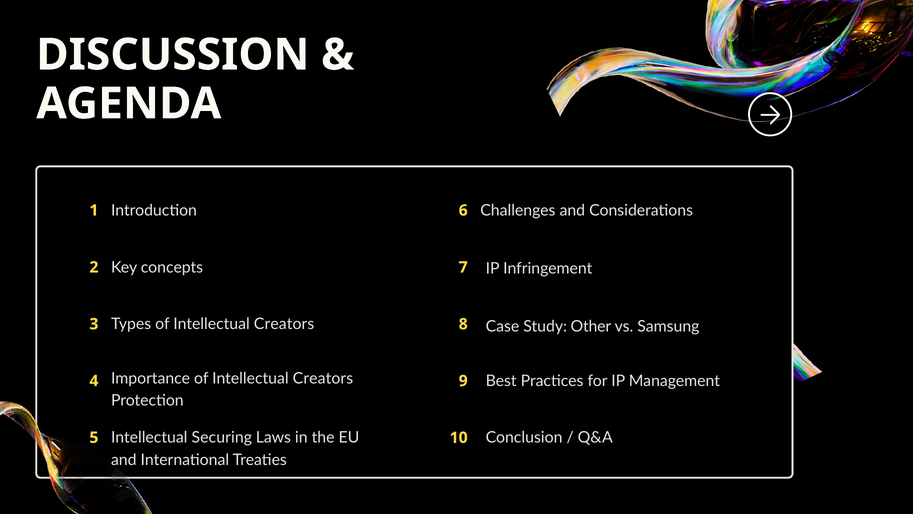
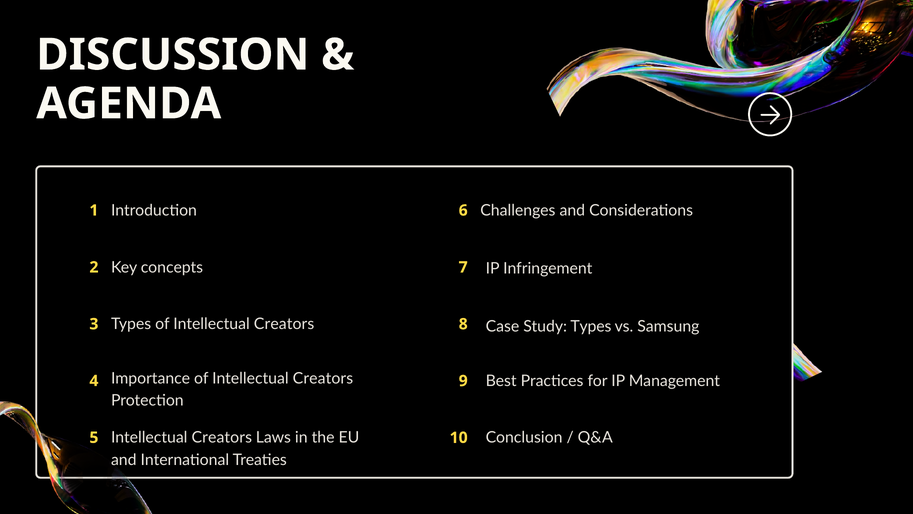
Study Other: Other -> Types
Securing at (222, 437): Securing -> Creators
